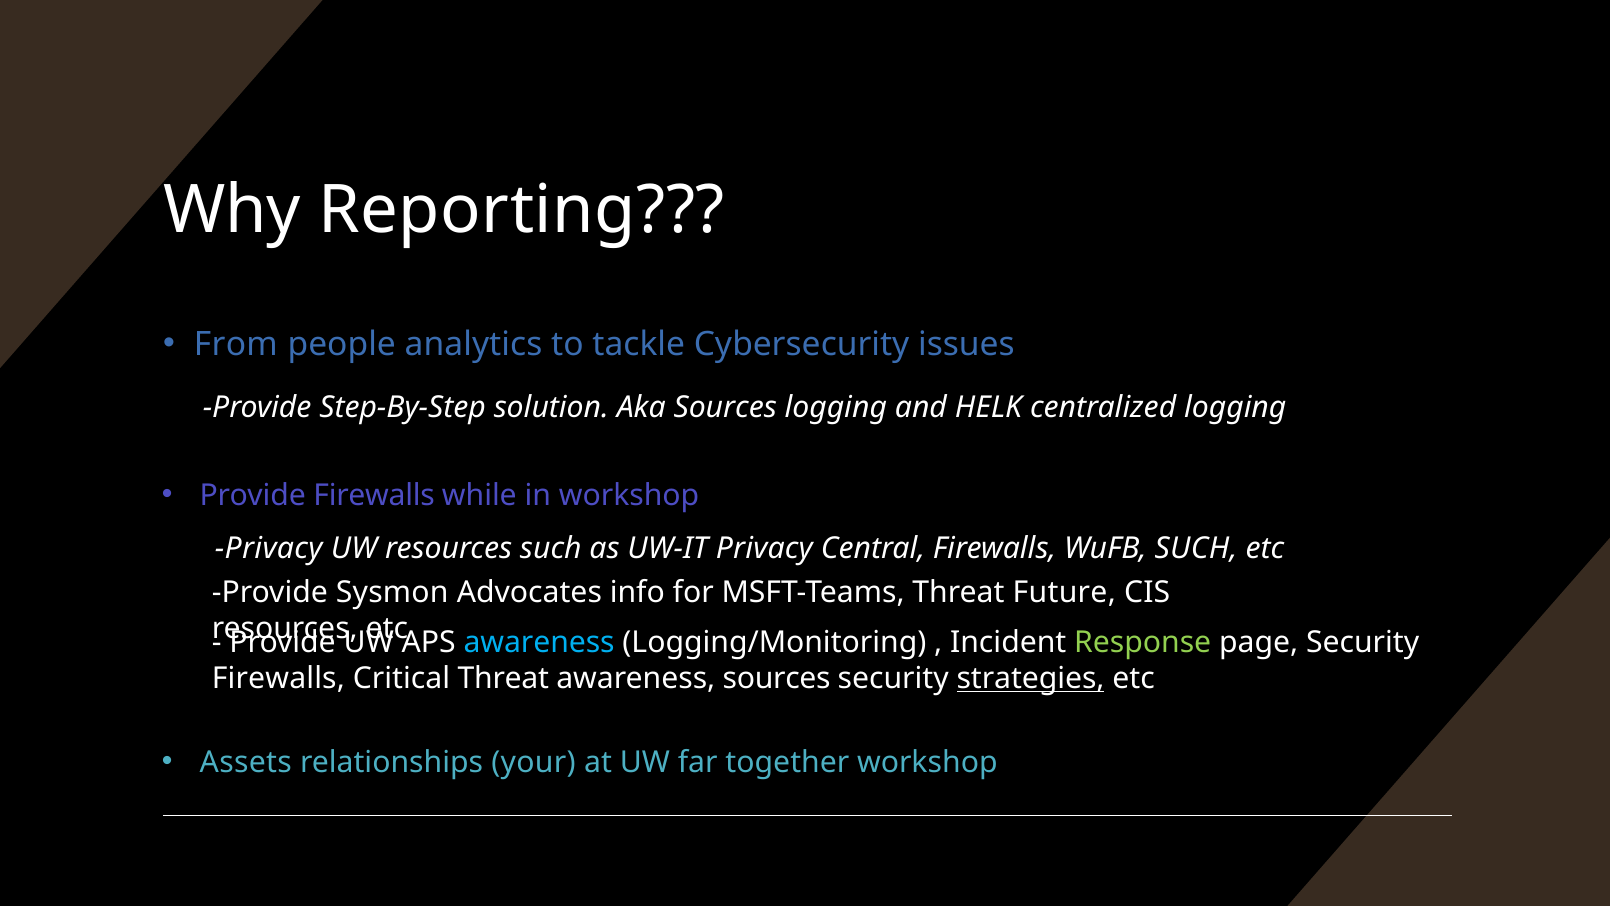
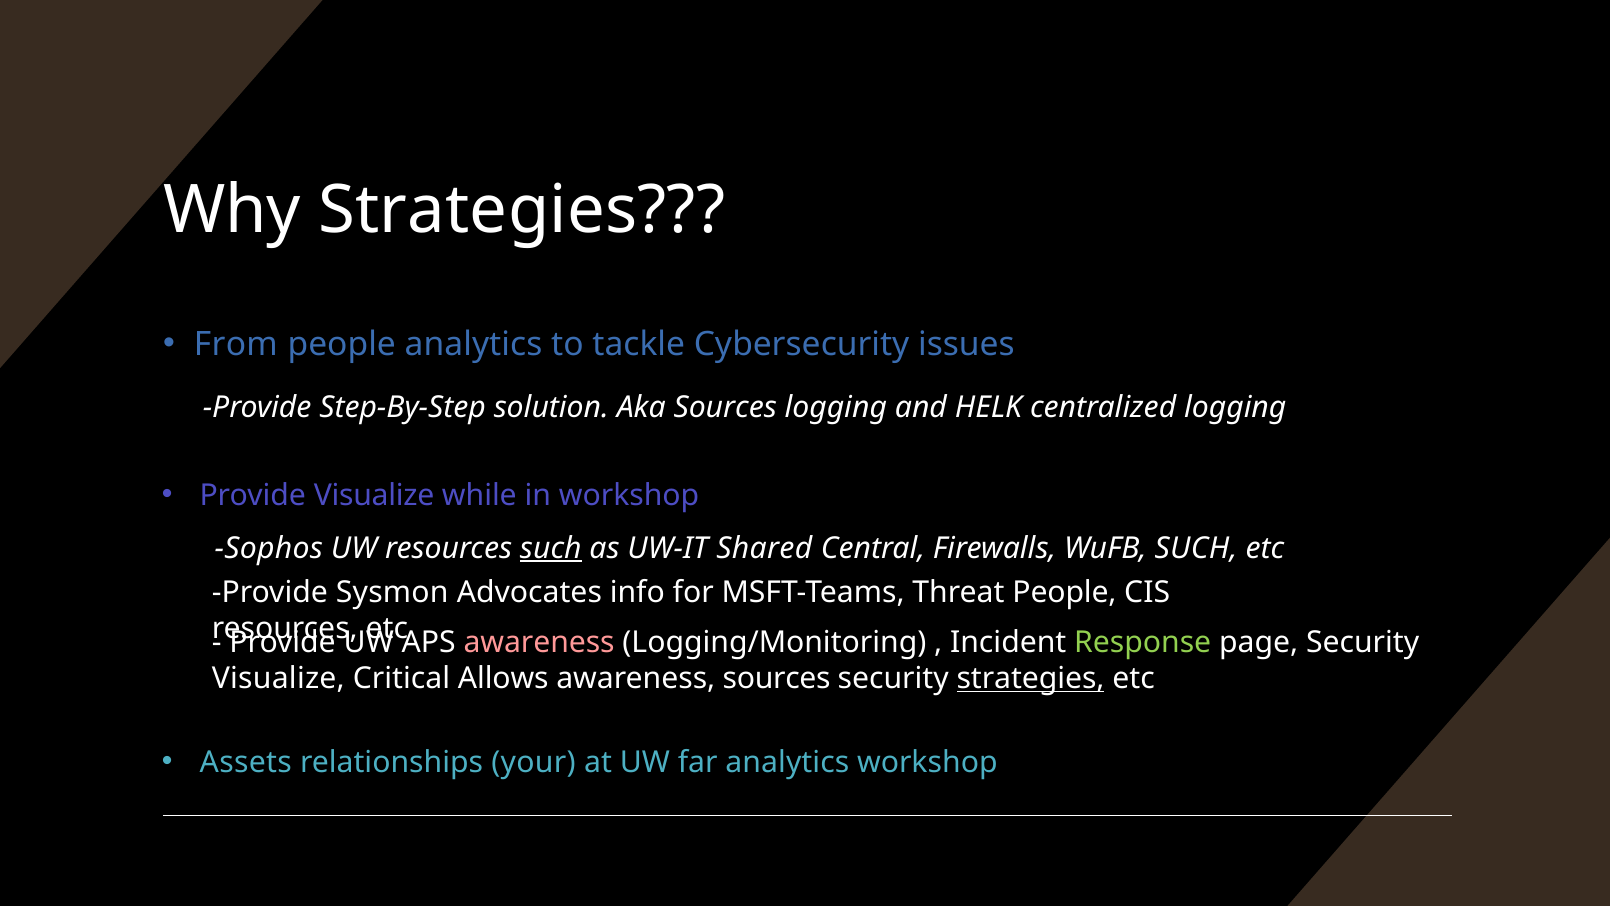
Why Reporting: Reporting -> Strategies
Provide Firewalls: Firewalls -> Visualize
Privacy at (269, 548): Privacy -> Sophos
such at (551, 548) underline: none -> present
UW-IT Privacy: Privacy -> Shared
Threat Future: Future -> People
awareness at (539, 642) colour: light blue -> pink
Firewalls at (278, 678): Firewalls -> Visualize
Critical Threat: Threat -> Allows
far together: together -> analytics
